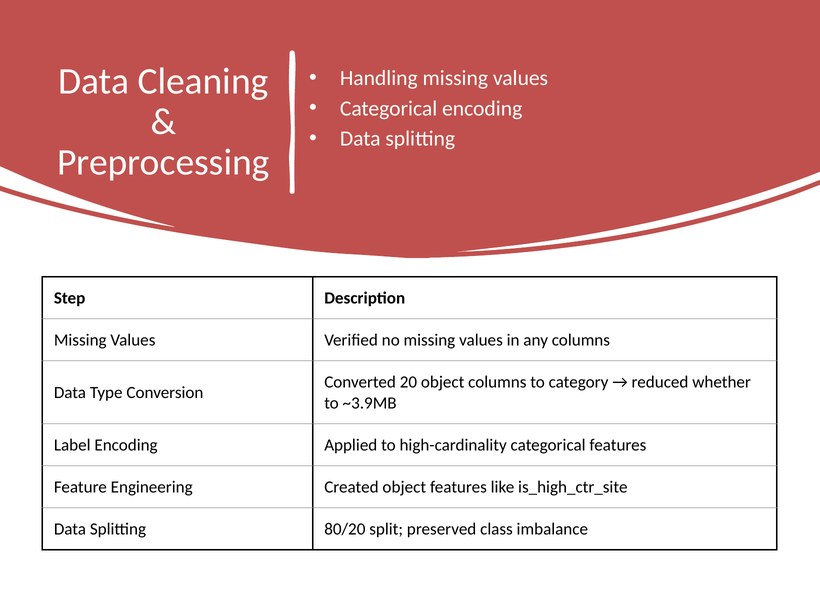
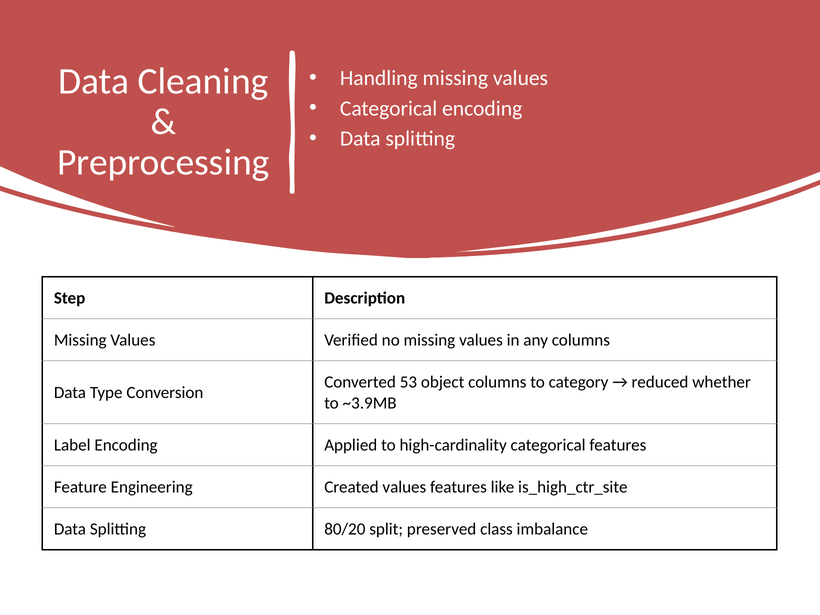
20: 20 -> 53
Created object: object -> values
